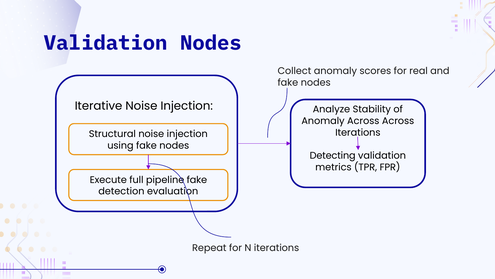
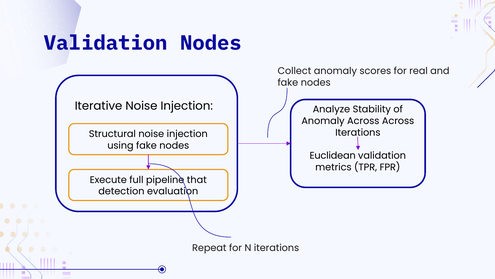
Detecting: Detecting -> Euclidean
pipeline fake: fake -> that
